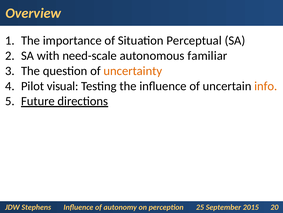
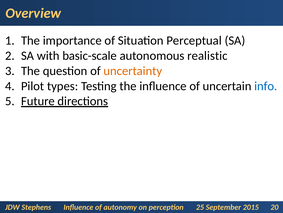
need-scale: need-scale -> basic-scale
familiar: familiar -> realistic
visual: visual -> types
info colour: orange -> blue
